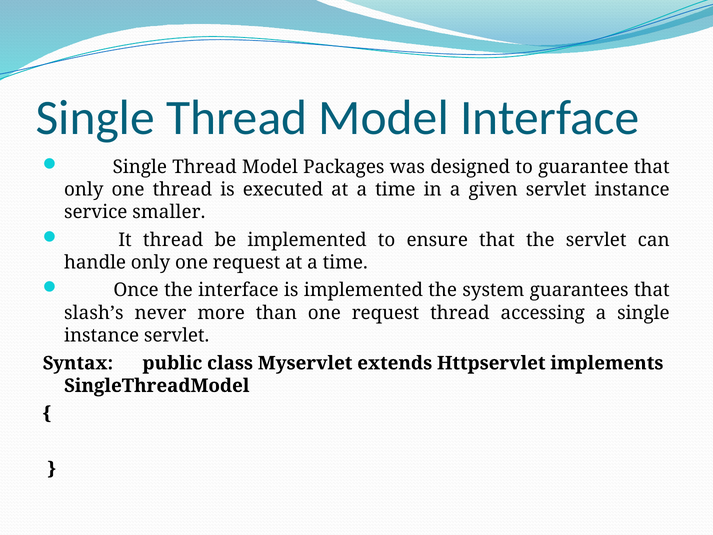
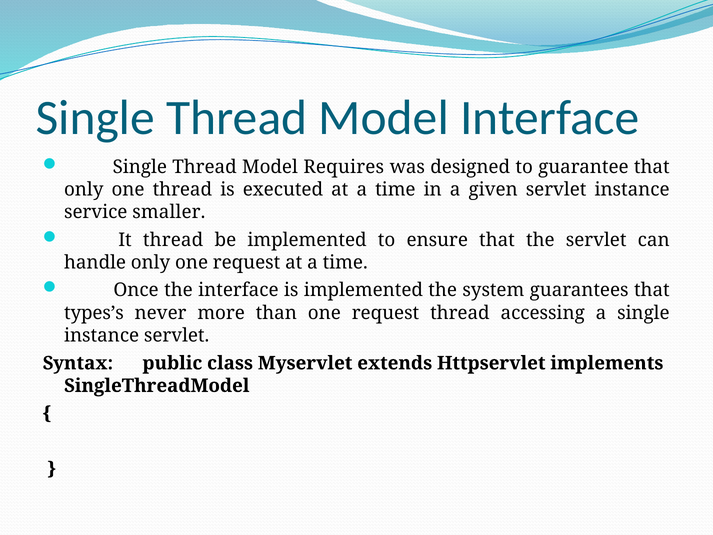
Packages: Packages -> Requires
slash’s: slash’s -> types’s
